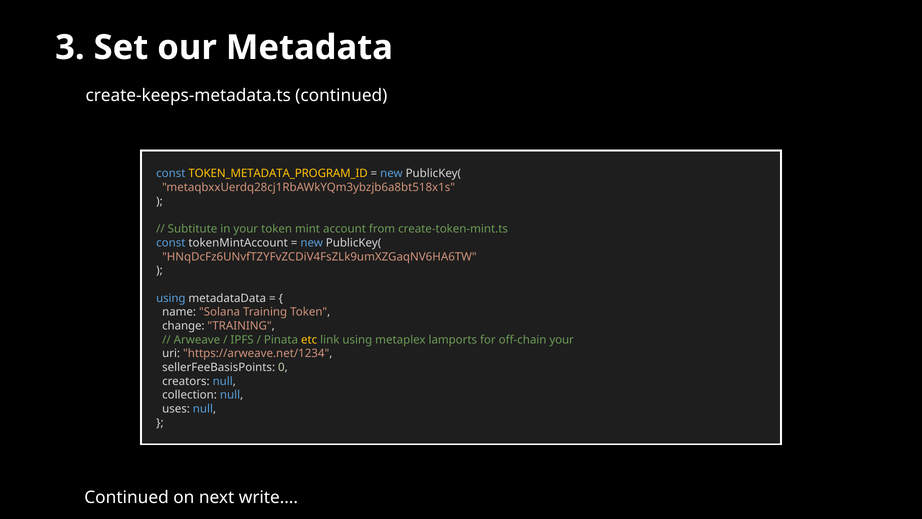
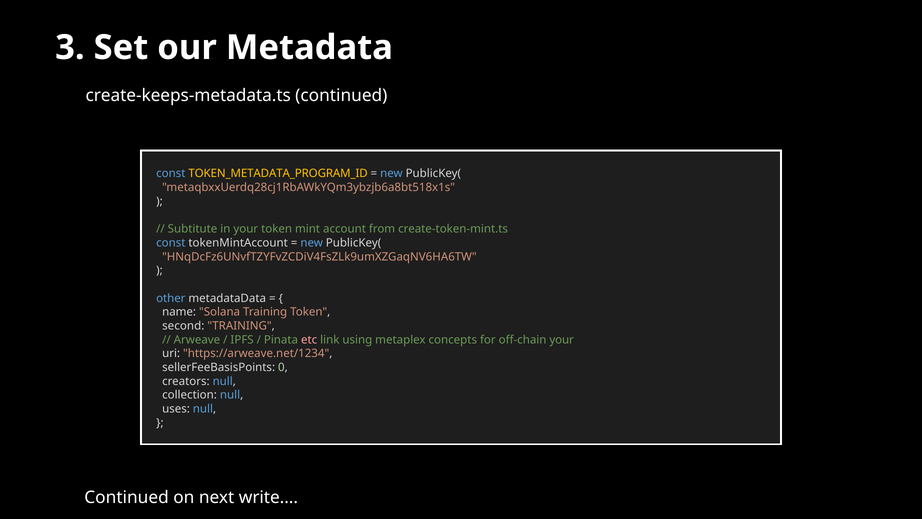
using at (171, 298): using -> other
change: change -> second
etc colour: yellow -> pink
lamports: lamports -> concepts
